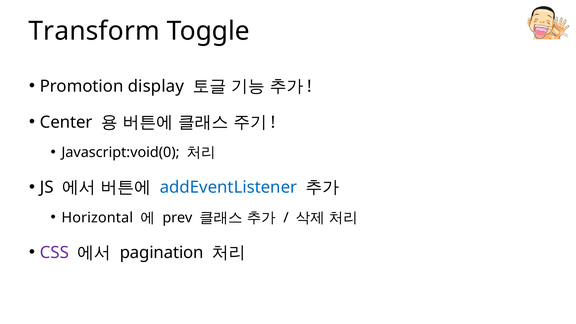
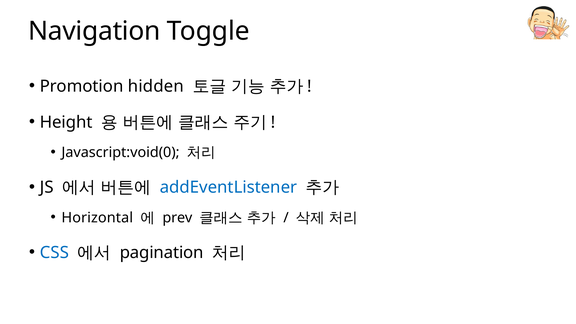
Transform: Transform -> Navigation
display: display -> hidden
Center: Center -> Height
CSS colour: purple -> blue
